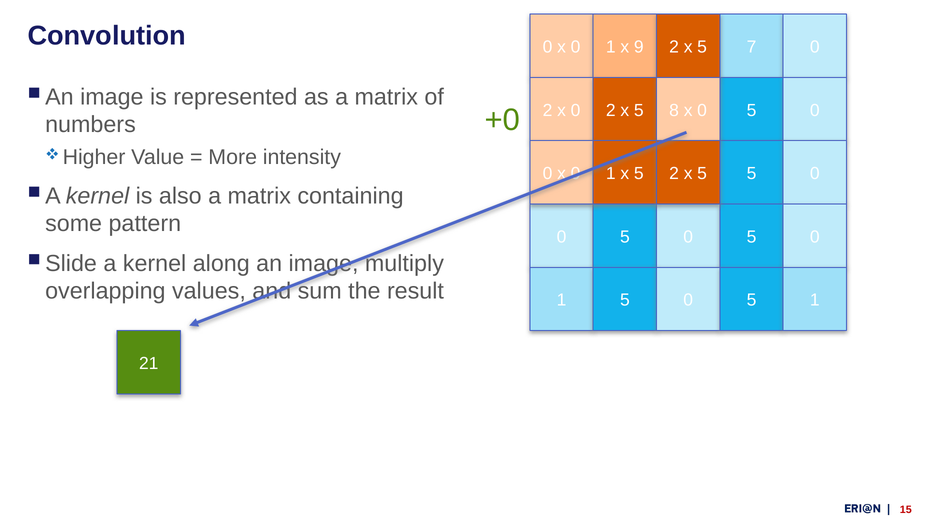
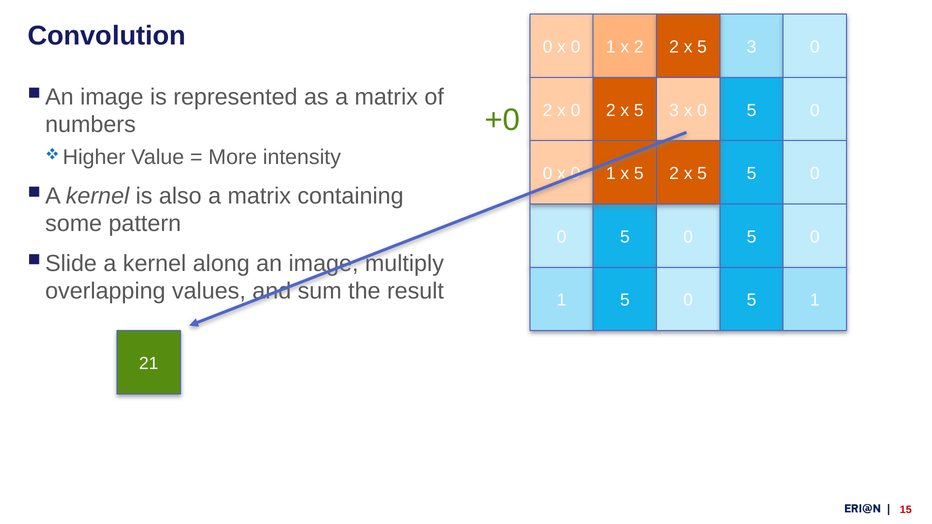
Convolution 7: 7 -> 3
x 9: 9 -> 2
5 8: 8 -> 3
